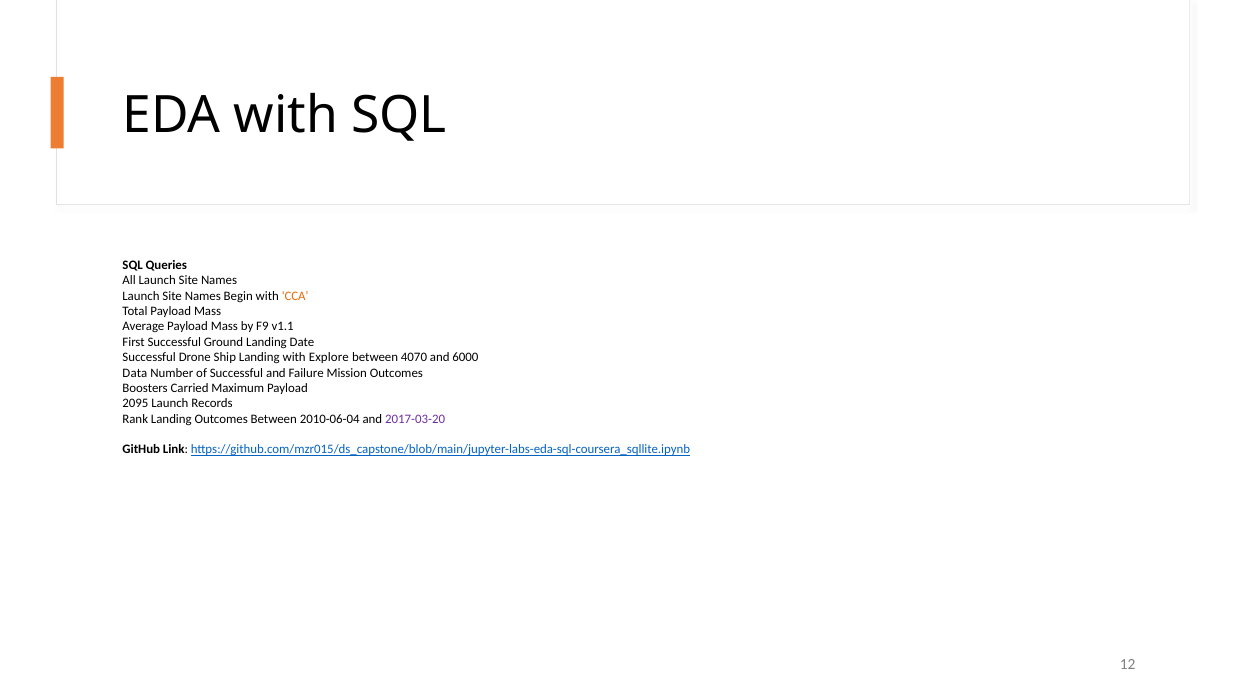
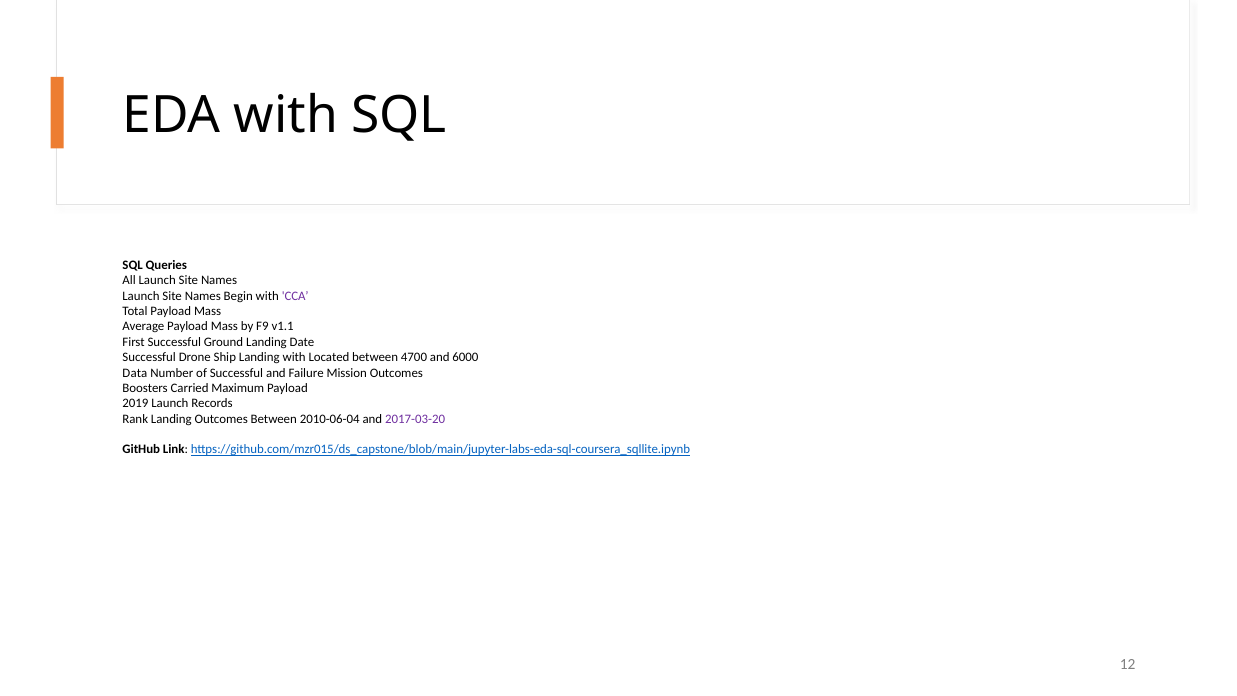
CCA colour: orange -> purple
Explore: Explore -> Located
4070: 4070 -> 4700
2095: 2095 -> 2019
